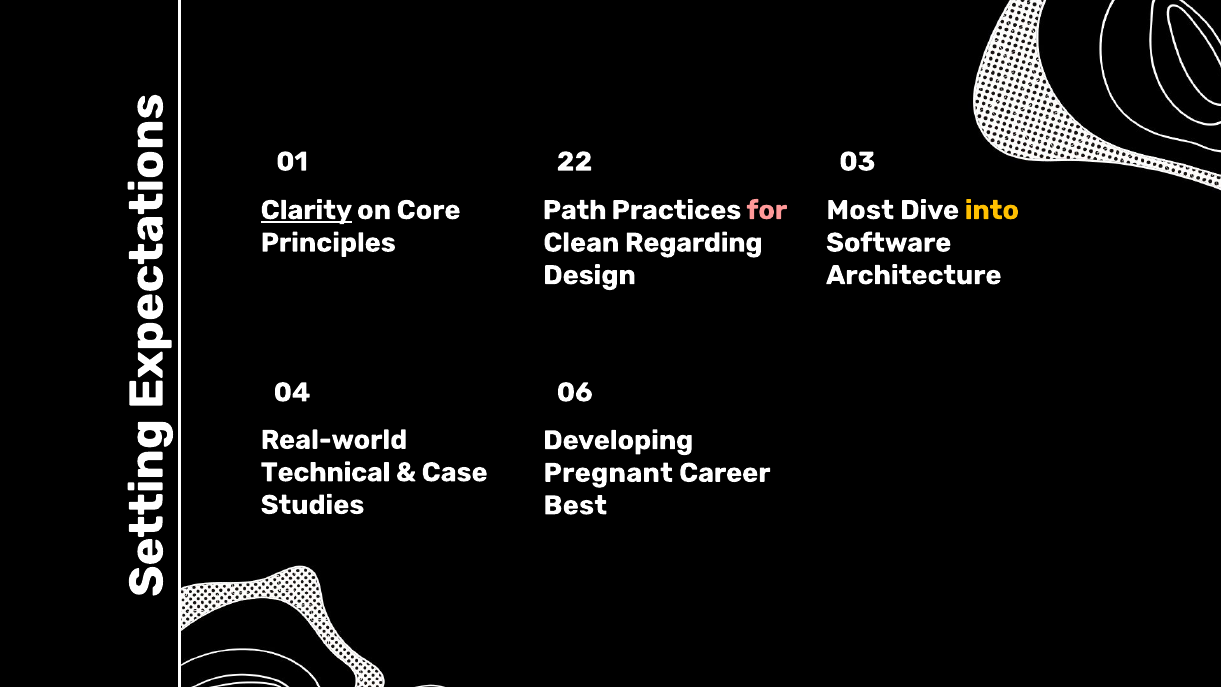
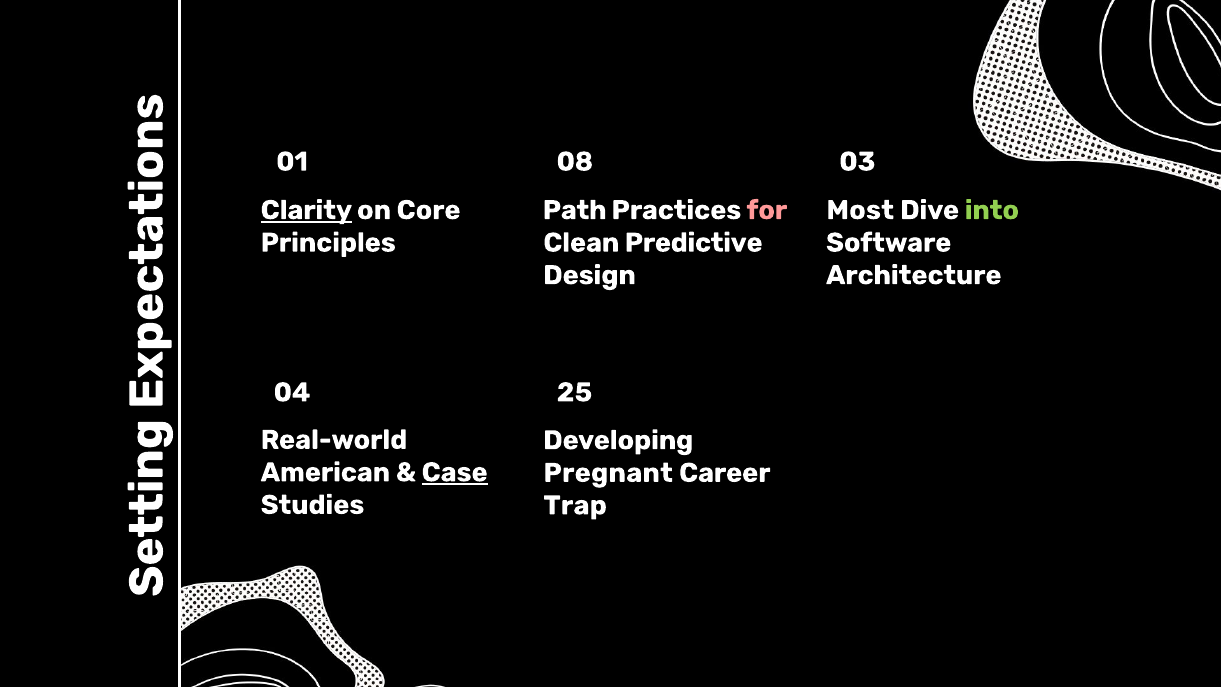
22: 22 -> 08
into colour: yellow -> light green
Regarding: Regarding -> Predictive
06: 06 -> 25
Technical: Technical -> American
Case underline: none -> present
Best: Best -> Trap
